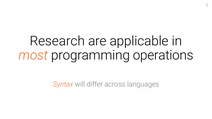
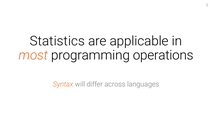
Research: Research -> Statistics
